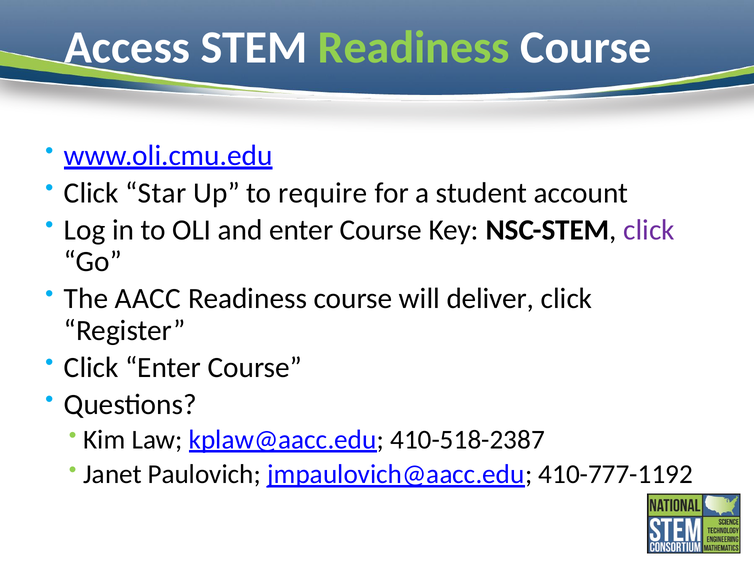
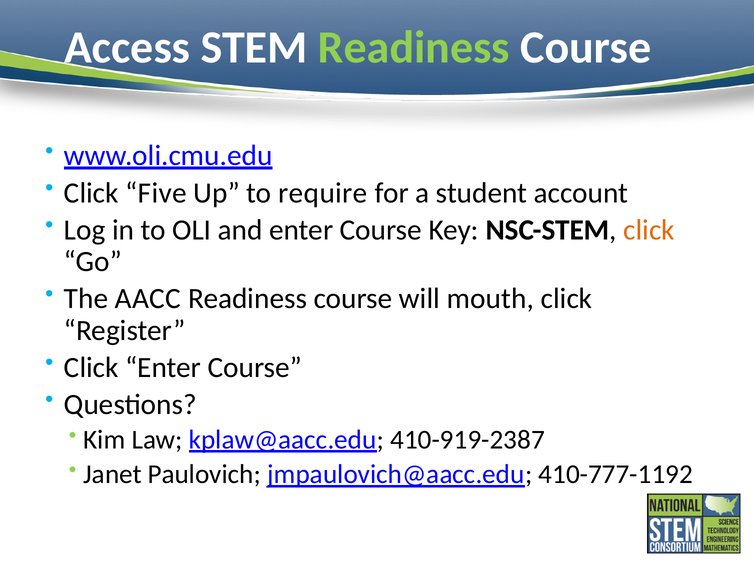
Star: Star -> Five
click at (649, 230) colour: purple -> orange
deliver: deliver -> mouth
410-518-2387: 410-518-2387 -> 410-919-2387
